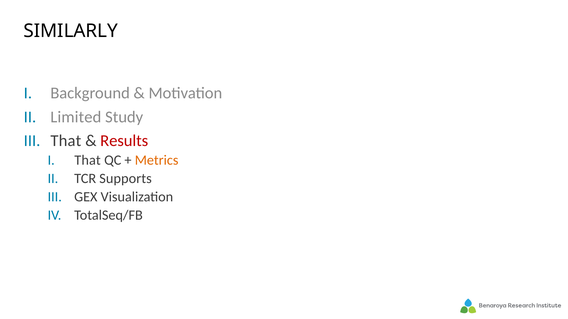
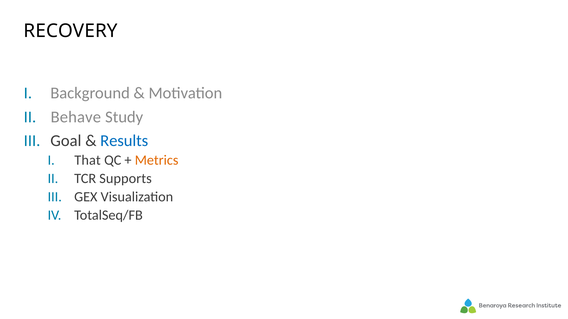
SIMILARLY: SIMILARLY -> RECOVERY
Limited: Limited -> Behave
That at (66, 141): That -> Goal
Results colour: red -> blue
